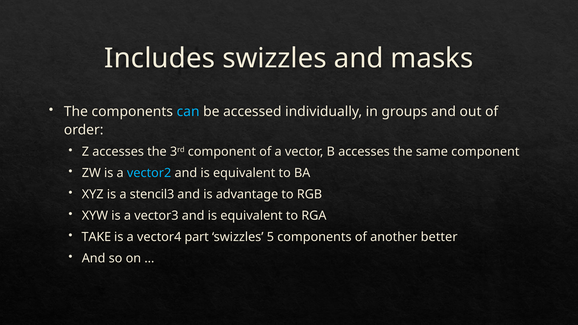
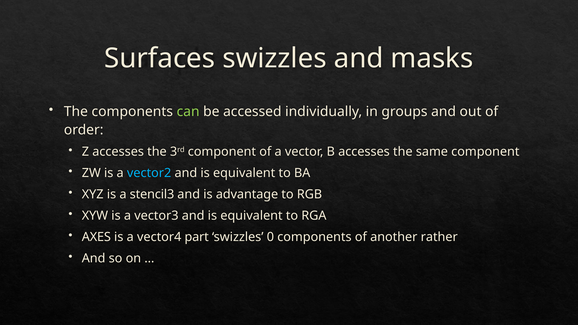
Includes: Includes -> Surfaces
can colour: light blue -> light green
TAKE: TAKE -> AXES
5: 5 -> 0
better: better -> rather
